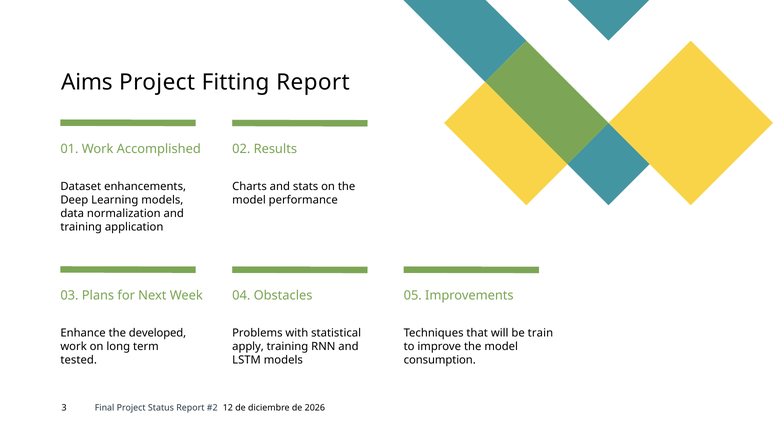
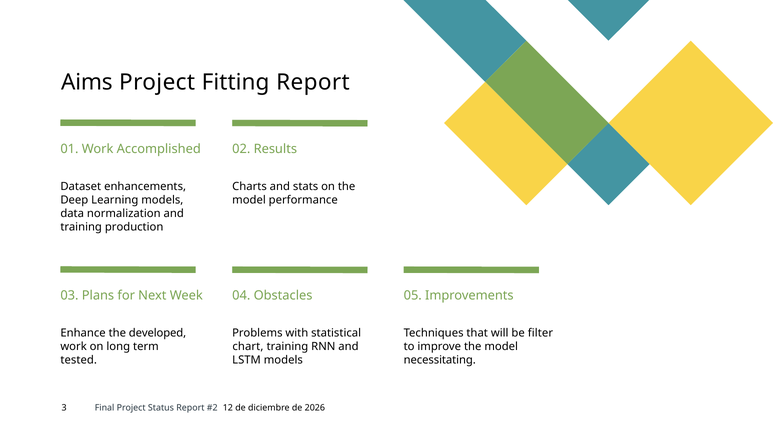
application: application -> production
train: train -> filter
apply: apply -> chart
consumption: consumption -> necessitating
